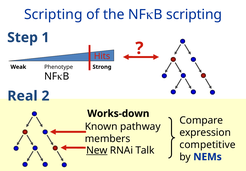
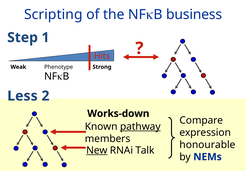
scripting at (194, 15): scripting -> business
Real: Real -> Less
pathway underline: none -> present
competitive: competitive -> honourable
